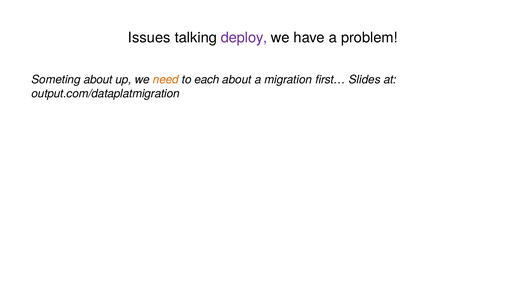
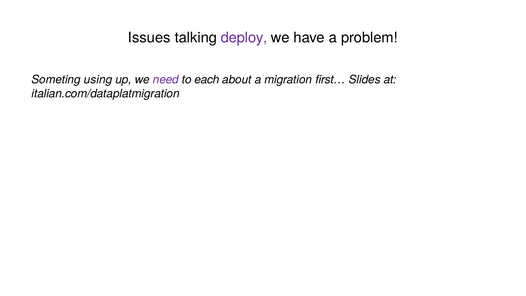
Someting about: about -> using
need colour: orange -> purple
output.com/dataplatmigration: output.com/dataplatmigration -> italian.com/dataplatmigration
